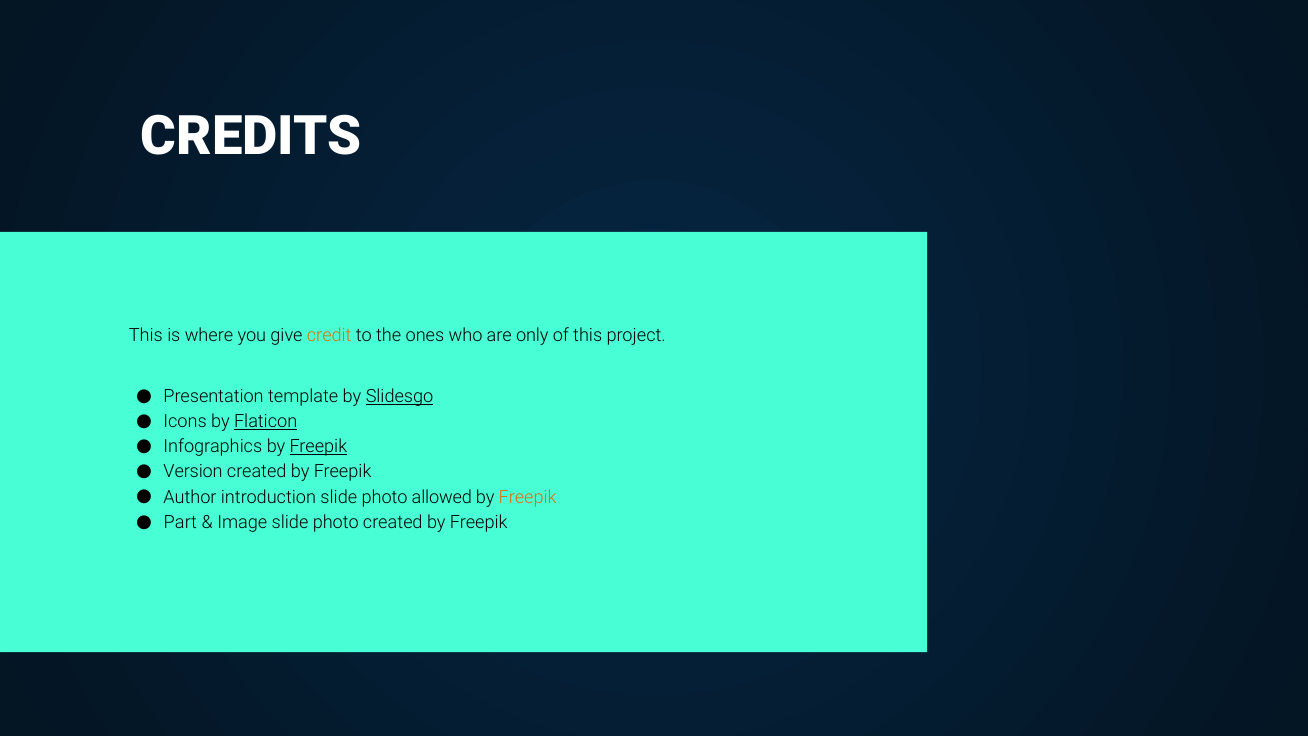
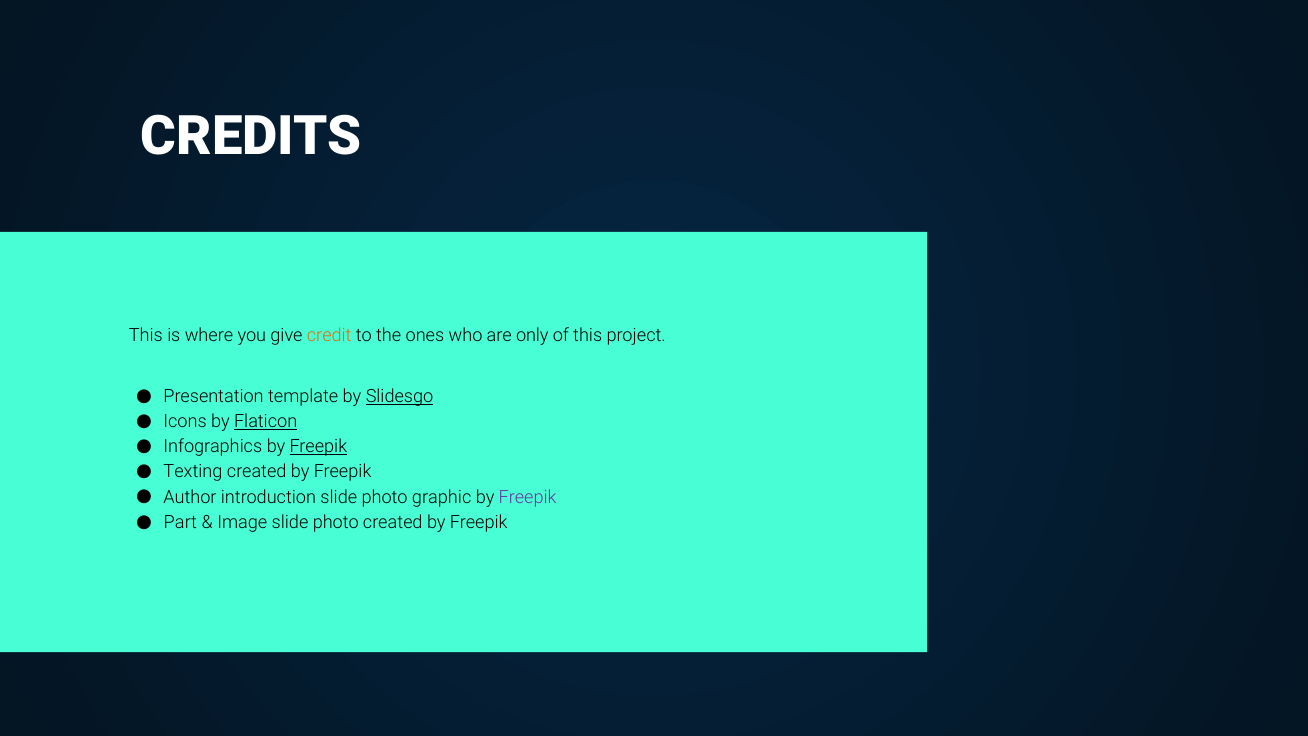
Version: Version -> Texting
allowed: allowed -> graphic
Freepik at (528, 497) colour: orange -> purple
